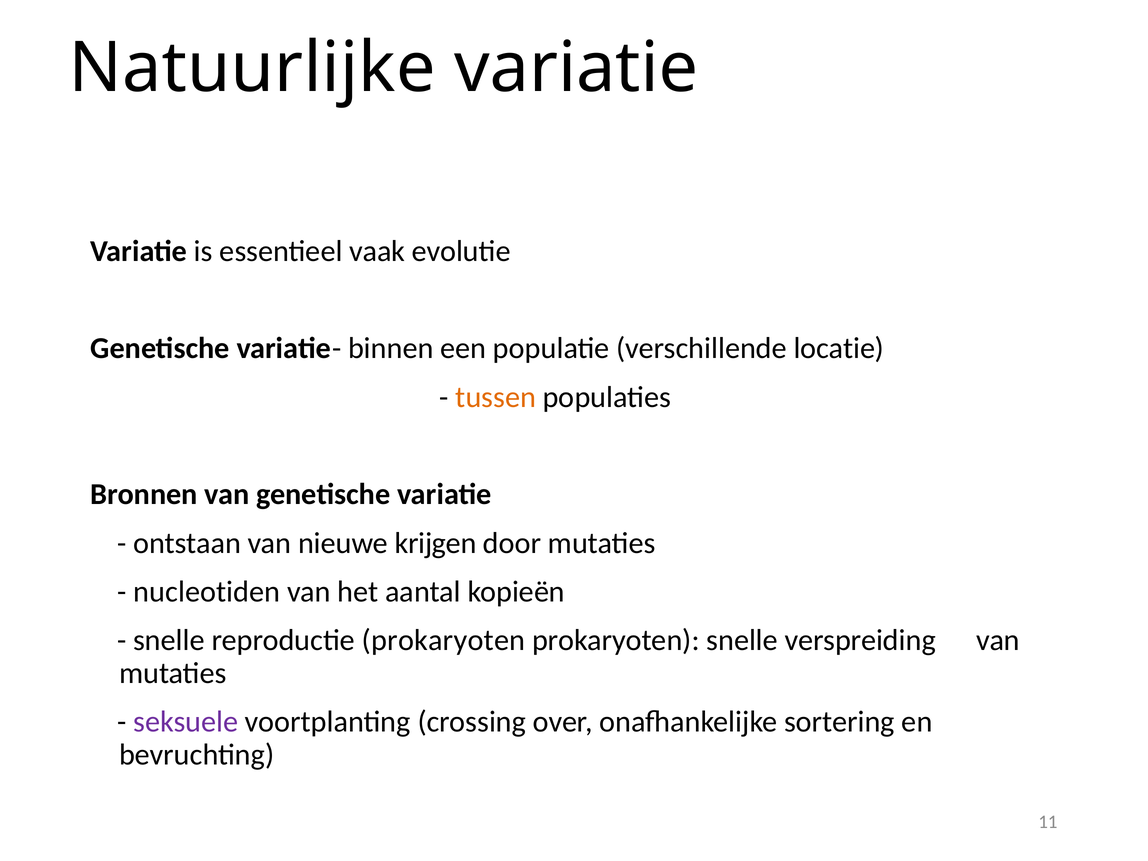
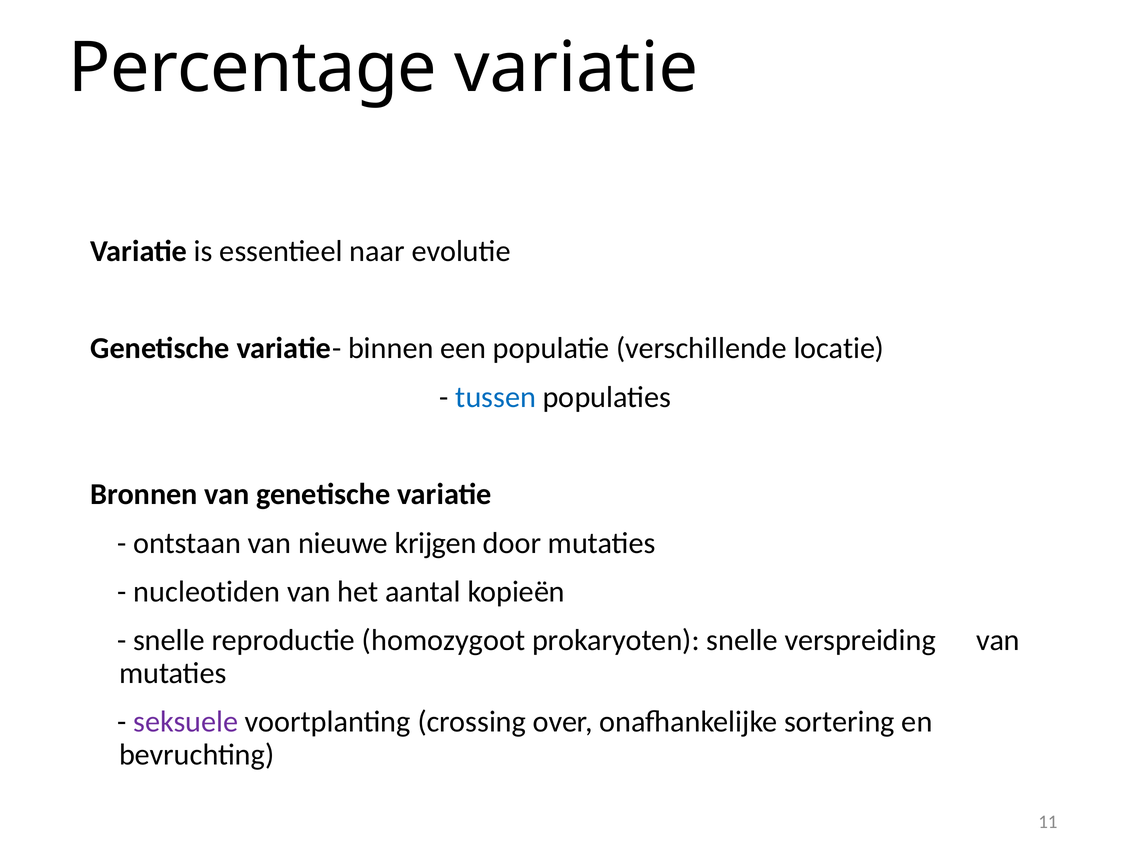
Natuurlijke: Natuurlijke -> Percentage
vaak: vaak -> naar
tussen colour: orange -> blue
reproductie prokaryoten: prokaryoten -> homozygoot
